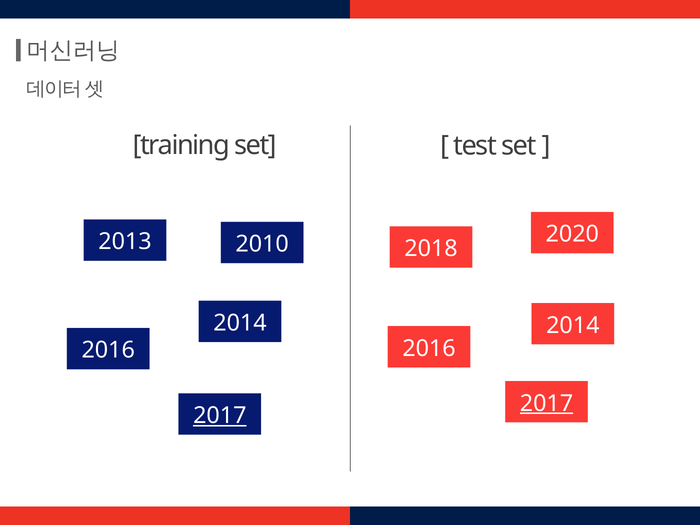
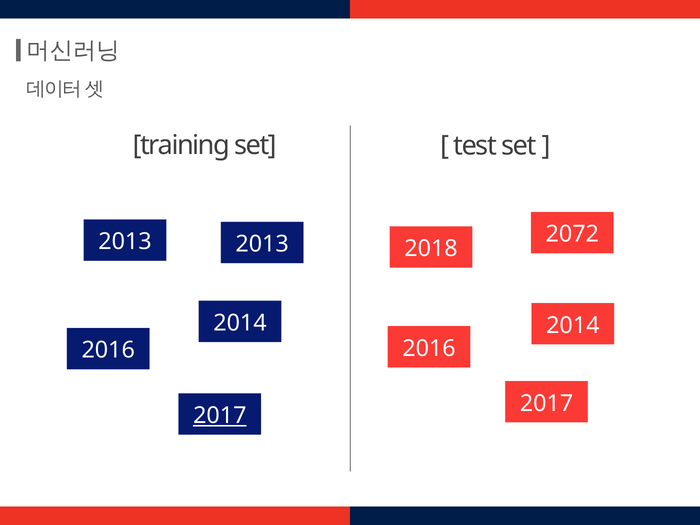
2020: 2020 -> 2072
2010 at (262, 244): 2010 -> 2013
2017 at (546, 403) underline: present -> none
